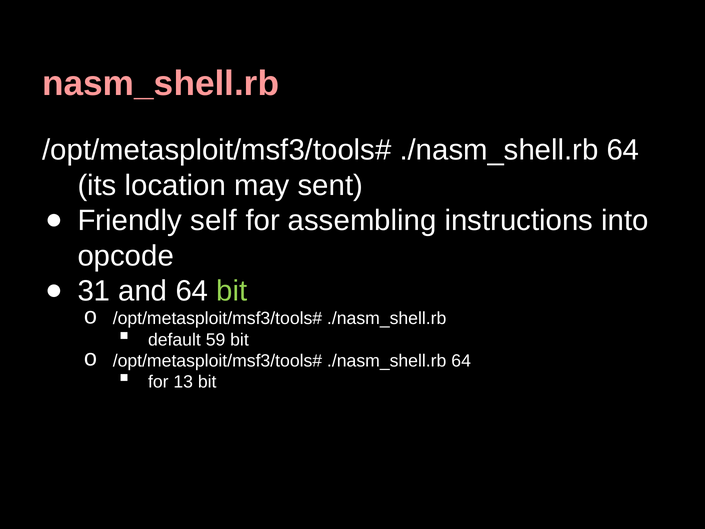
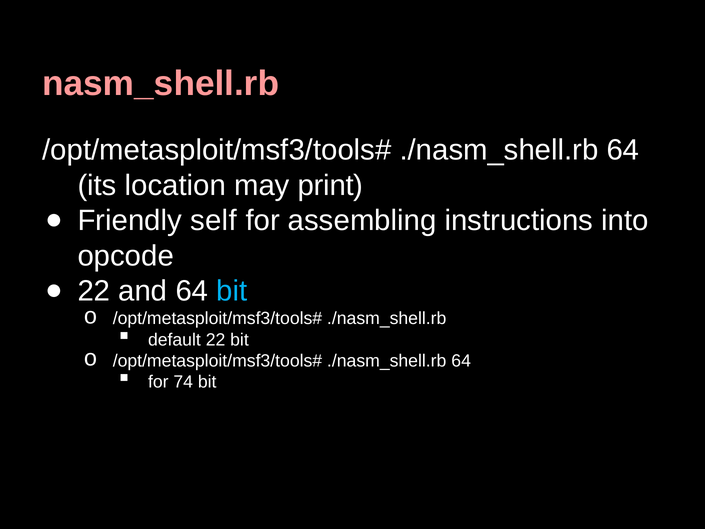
sent: sent -> print
31 at (94, 291): 31 -> 22
bit at (232, 291) colour: light green -> light blue
default 59: 59 -> 22
13: 13 -> 74
